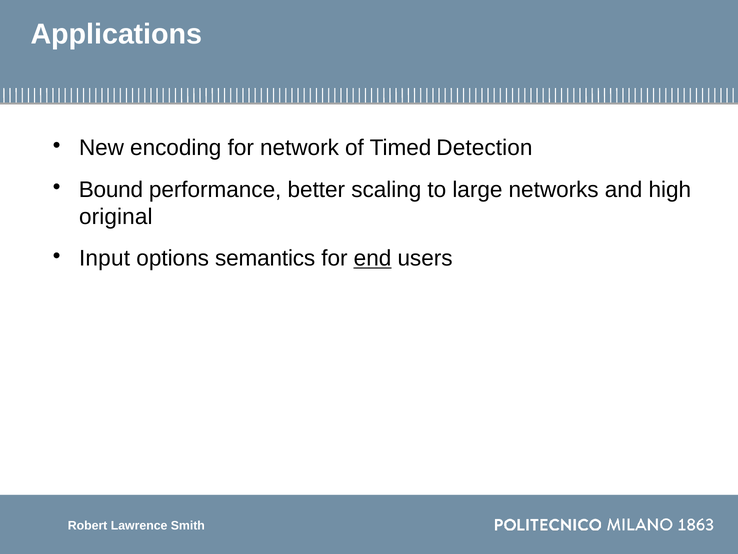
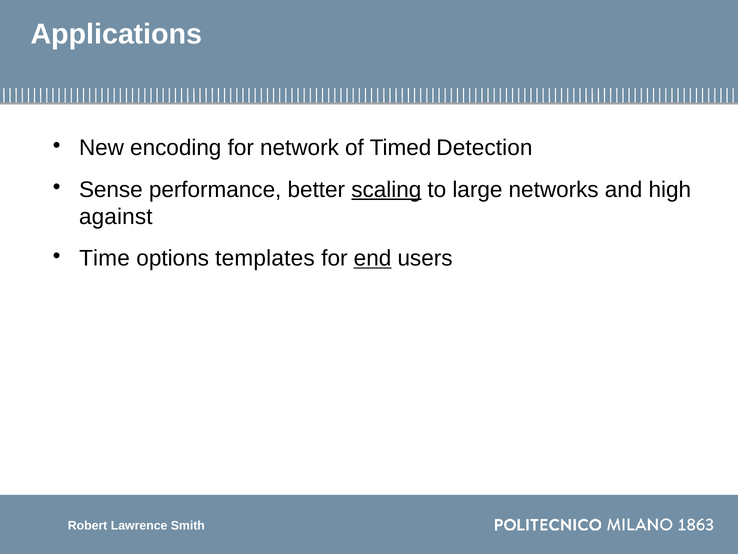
Bound: Bound -> Sense
scaling underline: none -> present
original: original -> against
Input: Input -> Time
semantics: semantics -> templates
